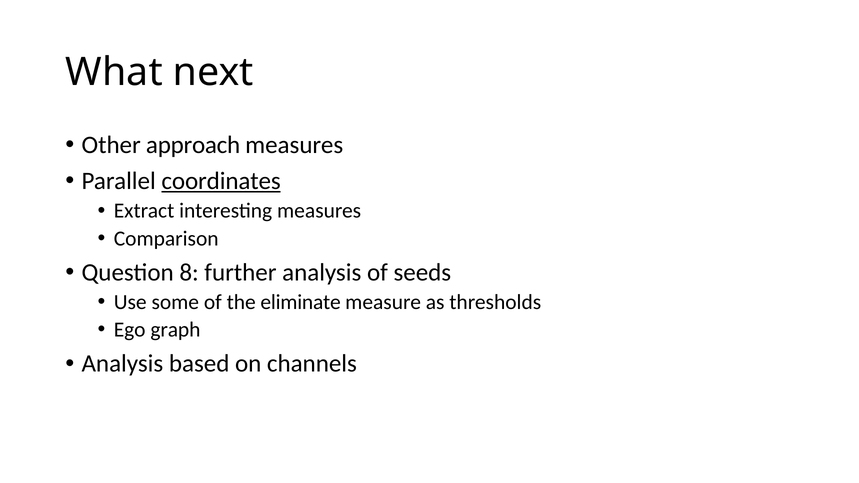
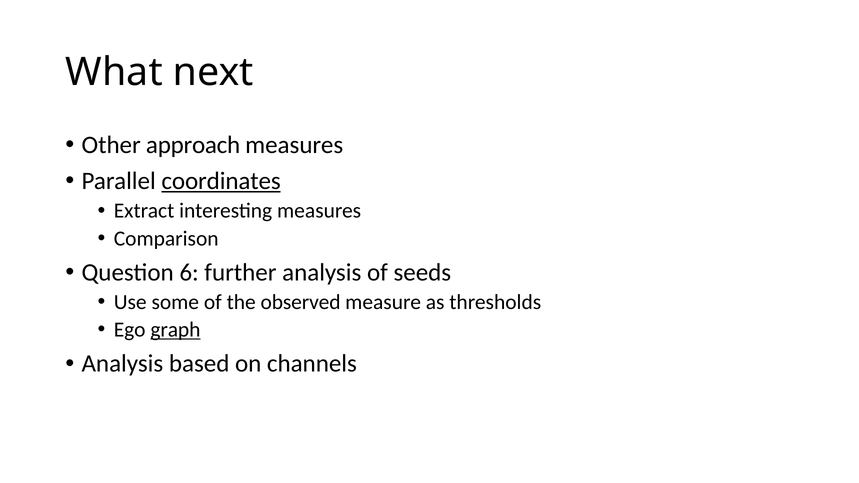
8: 8 -> 6
eliminate: eliminate -> observed
graph underline: none -> present
